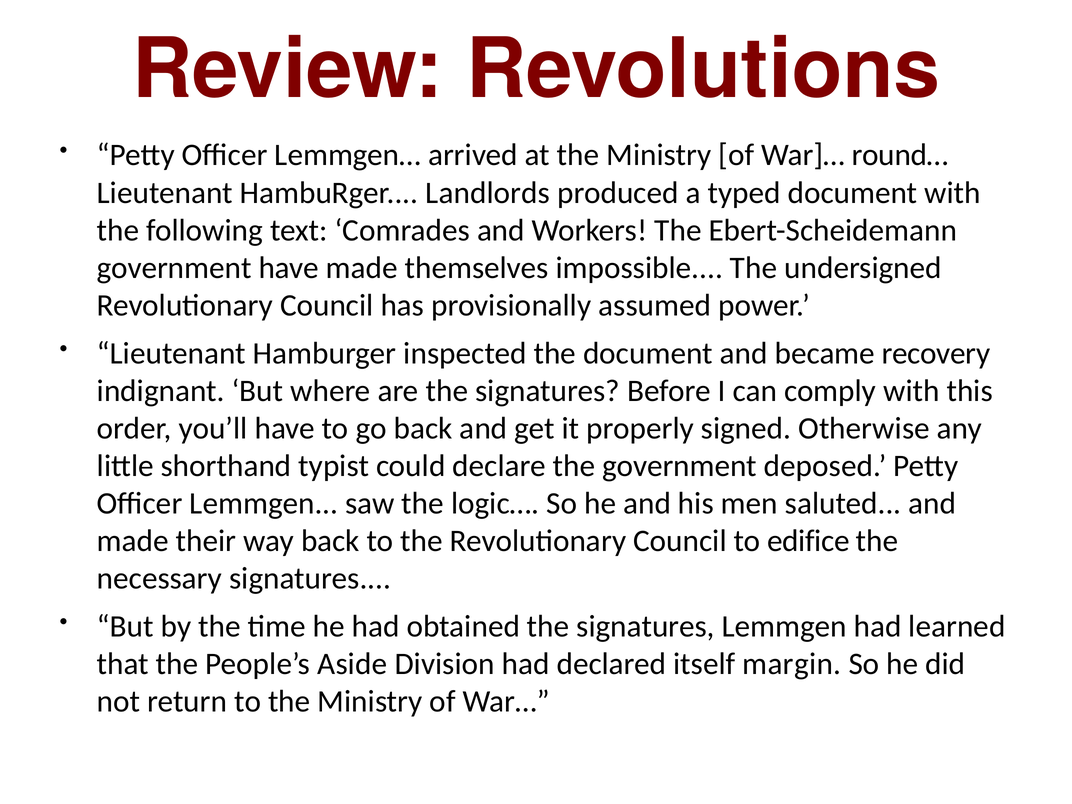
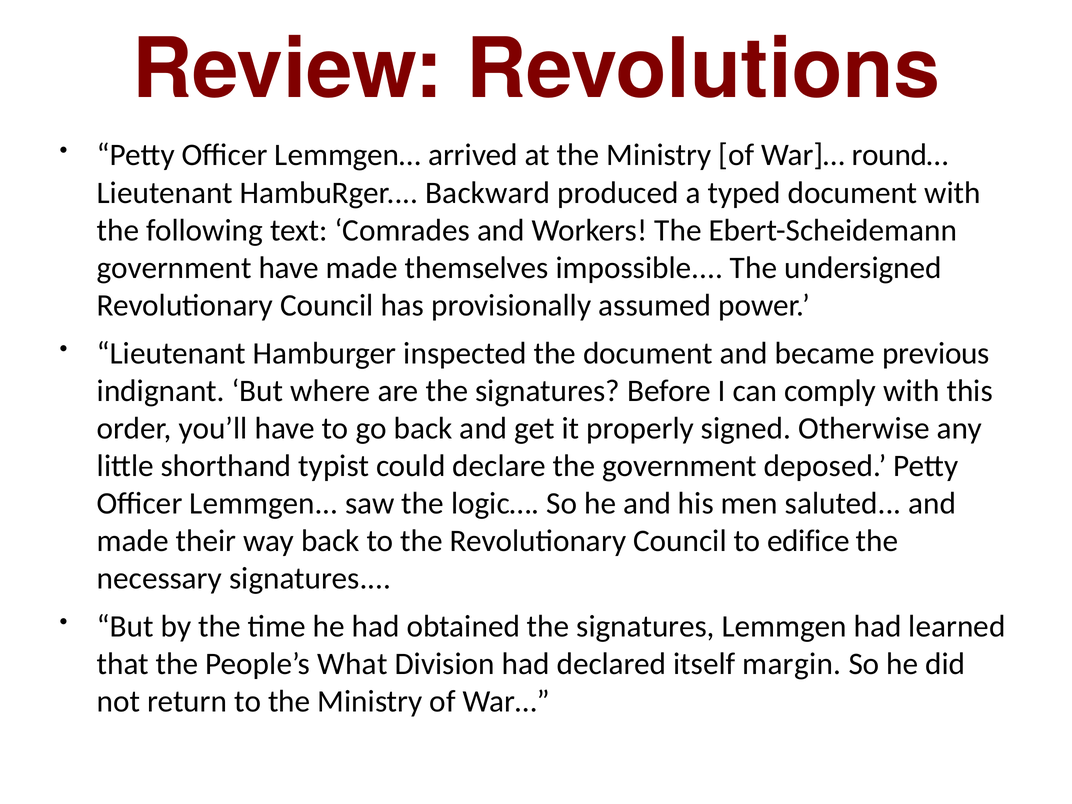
Landlords: Landlords -> Backward
recovery: recovery -> previous
Aside: Aside -> What
